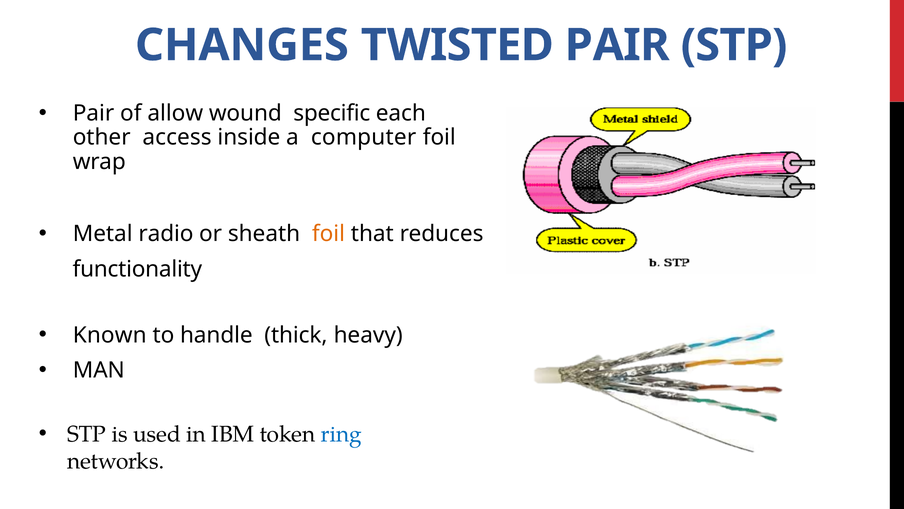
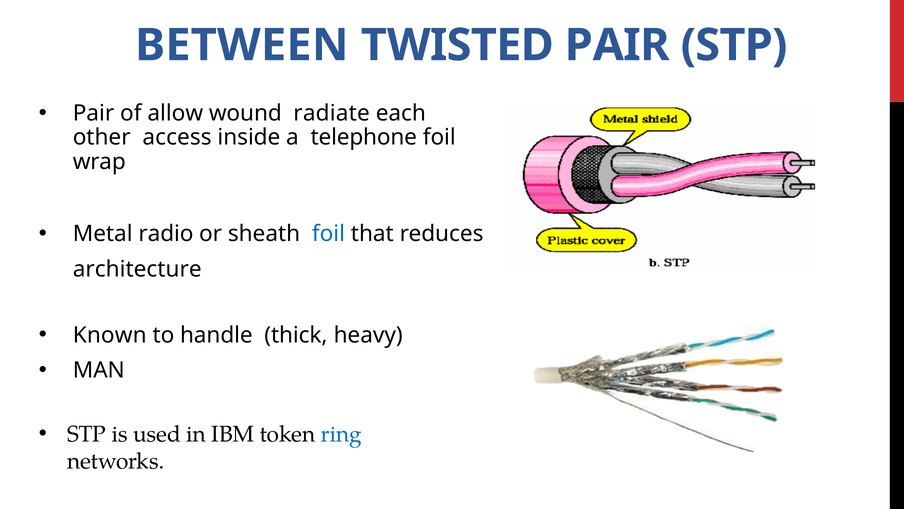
CHANGES: CHANGES -> BETWEEN
specific: specific -> radiate
computer: computer -> telephone
foil at (328, 234) colour: orange -> blue
functionality: functionality -> architecture
